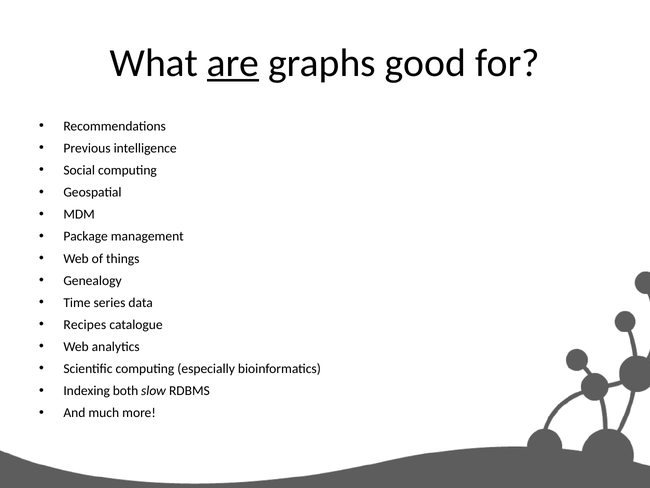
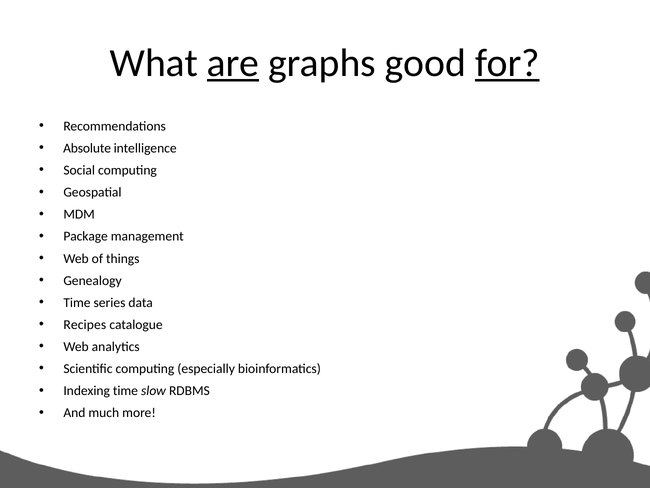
for underline: none -> present
Previous: Previous -> Absolute
Indexing both: both -> time
